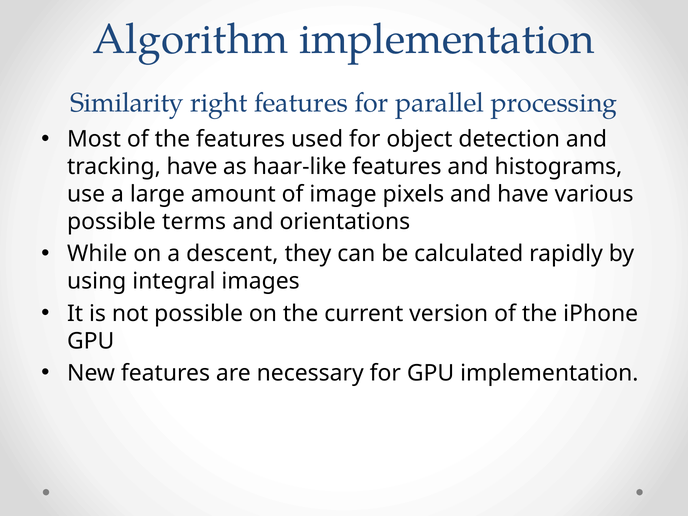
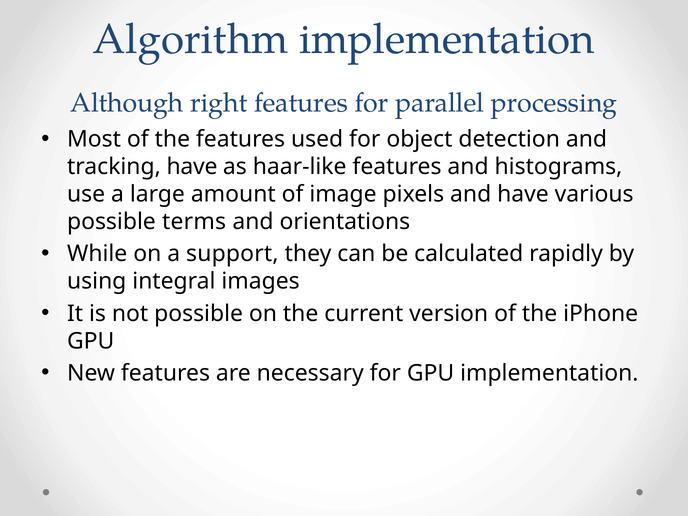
Similarity: Similarity -> Although
descent: descent -> support
